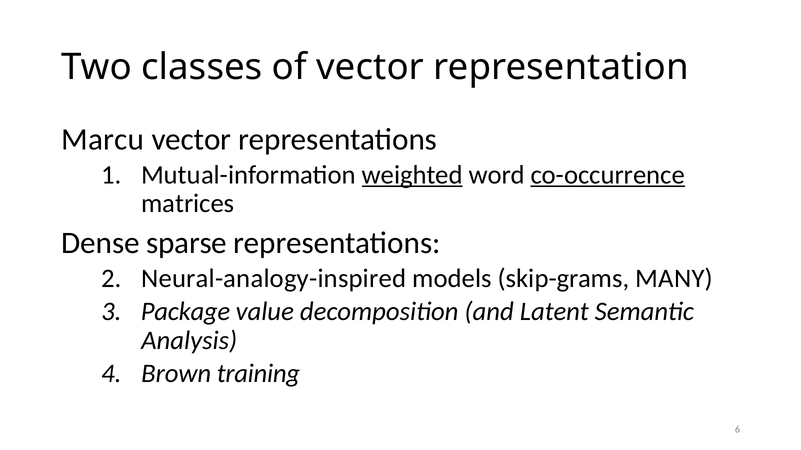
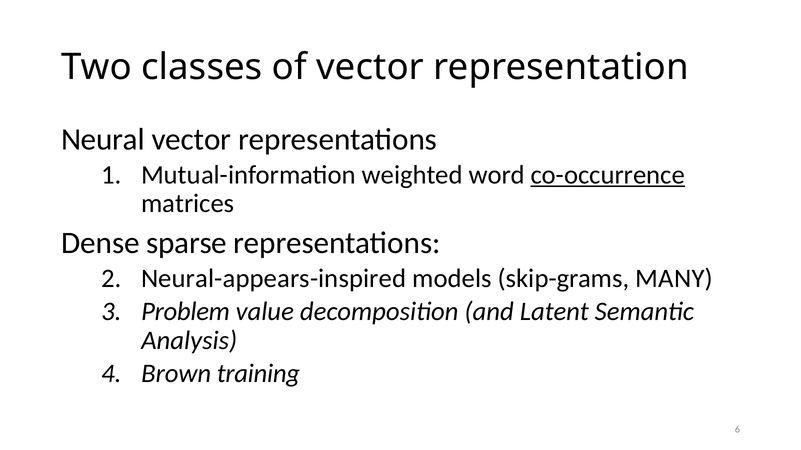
Marcu: Marcu -> Neural
weighted underline: present -> none
Neural-analogy-inspired: Neural-analogy-inspired -> Neural-appears-inspired
Package: Package -> Problem
